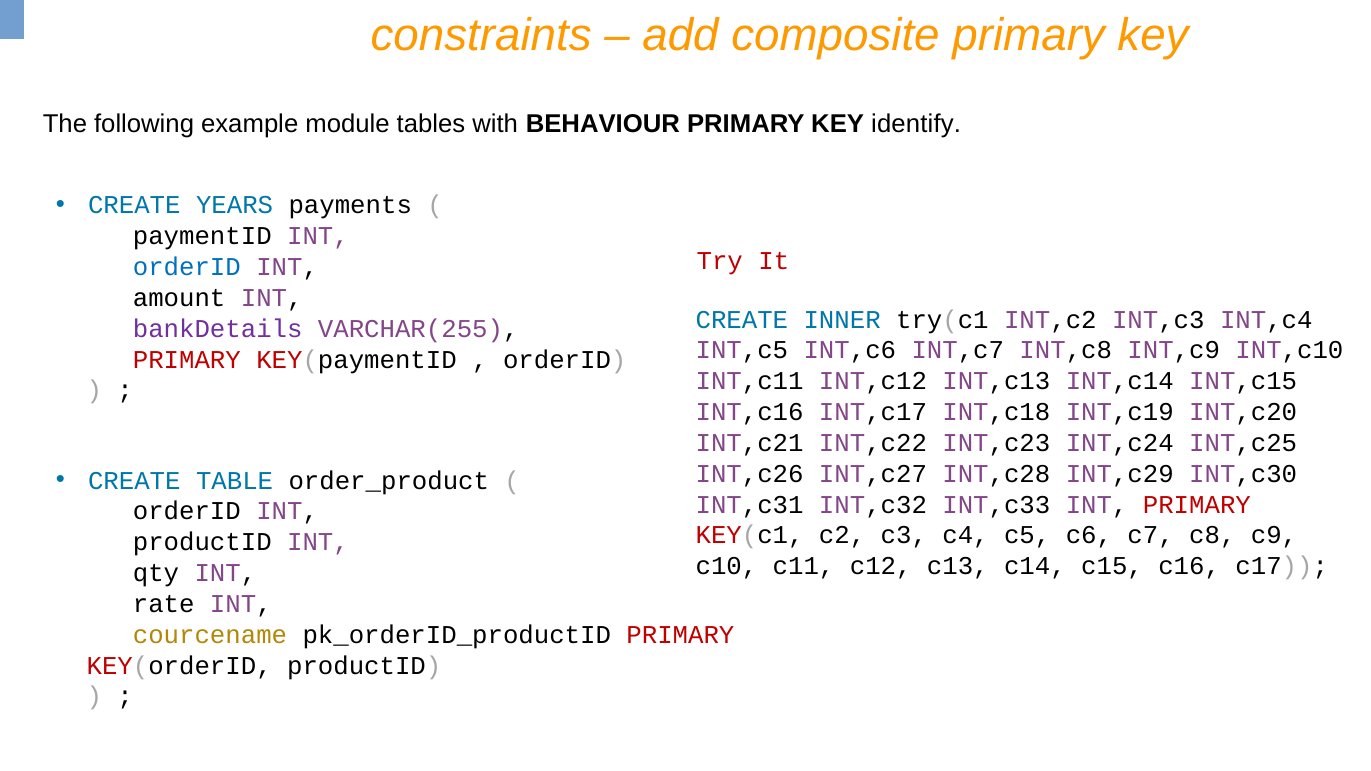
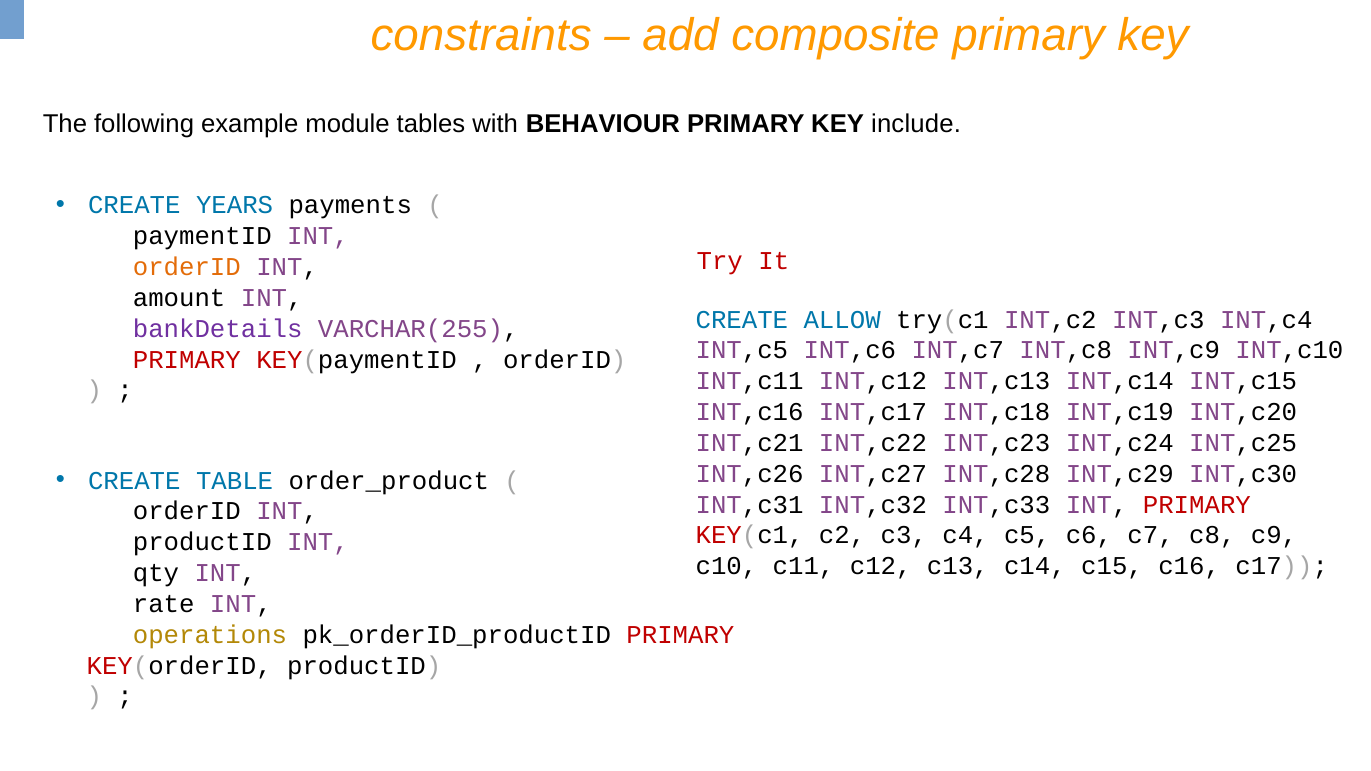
identify: identify -> include
orderID at (187, 267) colour: blue -> orange
INNER: INNER -> ALLOW
courcename: courcename -> operations
